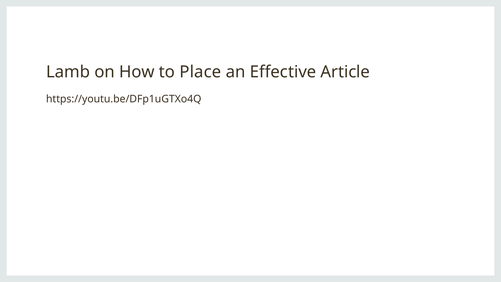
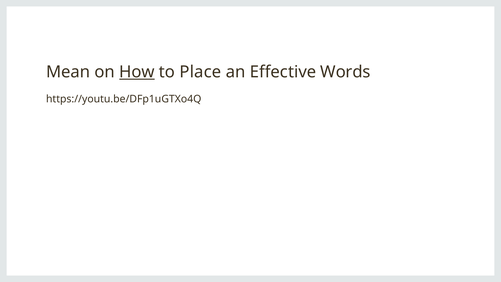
Lamb: Lamb -> Mean
How underline: none -> present
Article: Article -> Words
